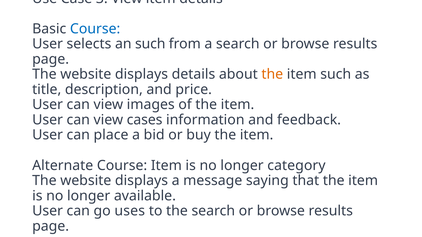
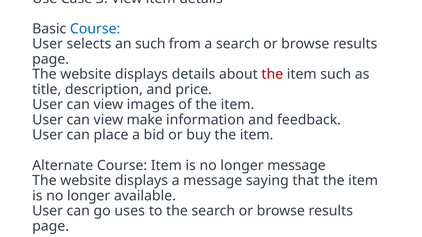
the at (272, 74) colour: orange -> red
cases: cases -> make
longer category: category -> message
